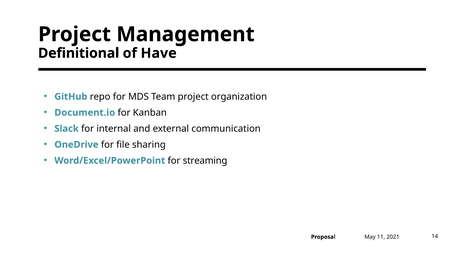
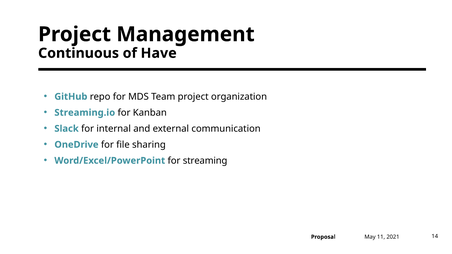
Definitional: Definitional -> Continuous
Document.io: Document.io -> Streaming.io
